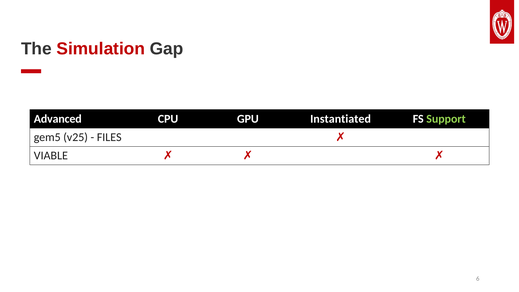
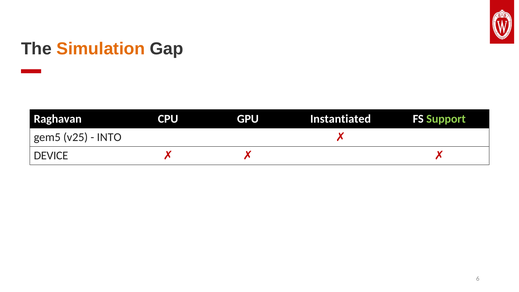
Simulation colour: red -> orange
Advanced: Advanced -> Raghavan
FILES: FILES -> INTO
VIABLE: VIABLE -> DEVICE
